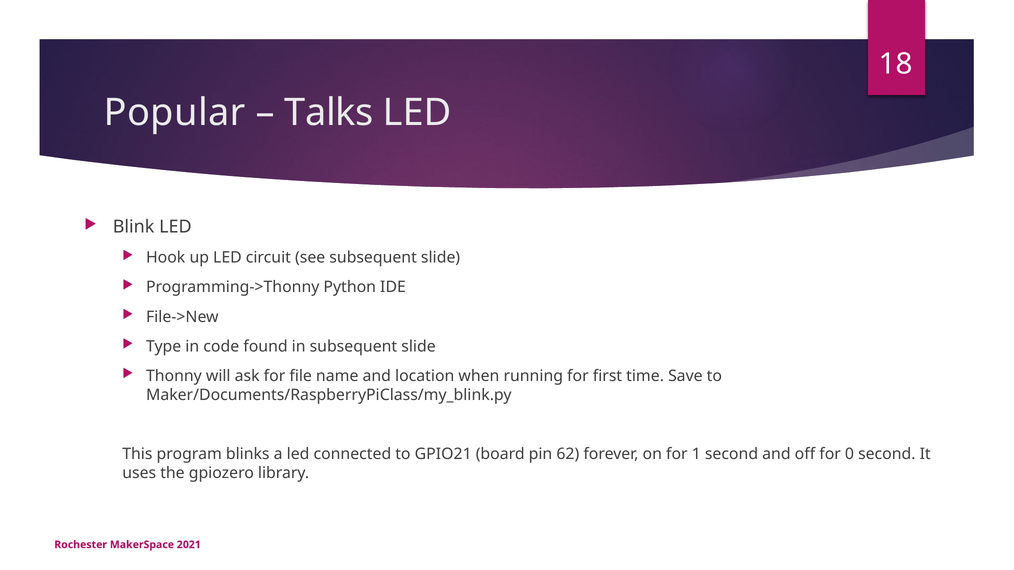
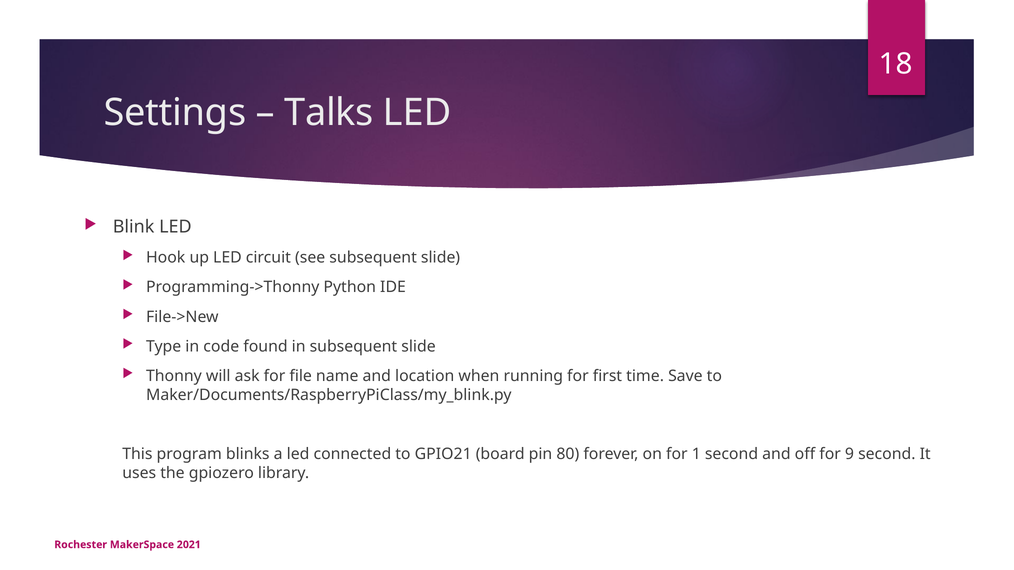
Popular: Popular -> Settings
62: 62 -> 80
0: 0 -> 9
